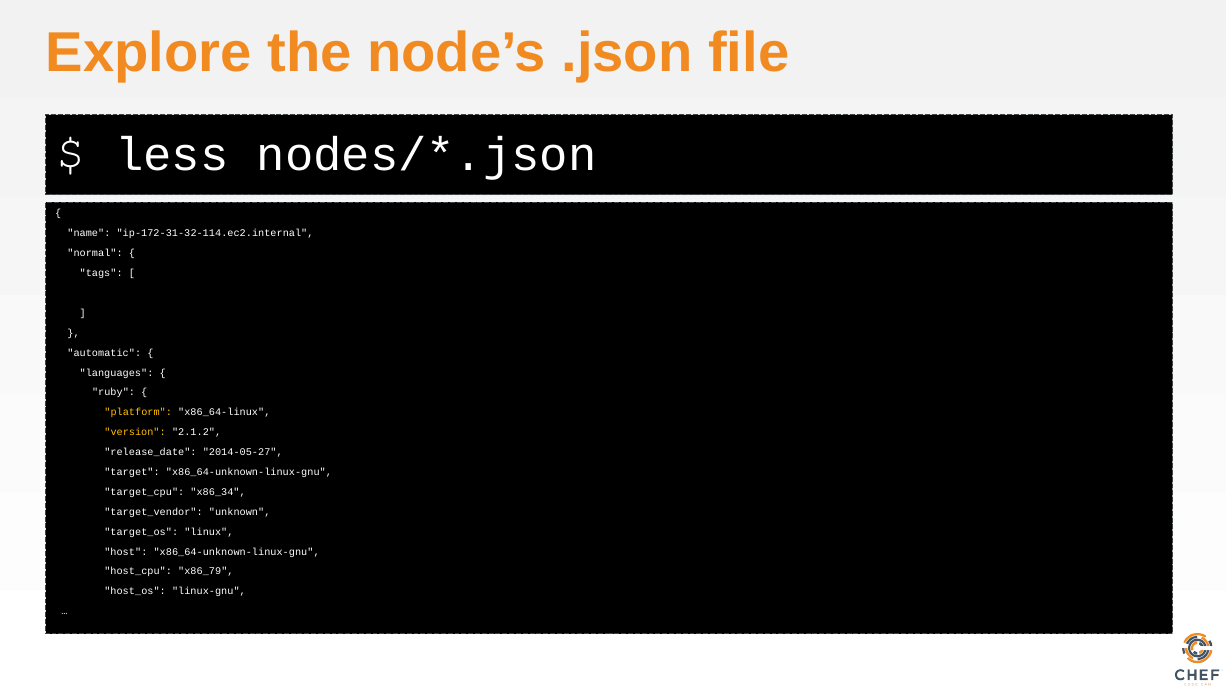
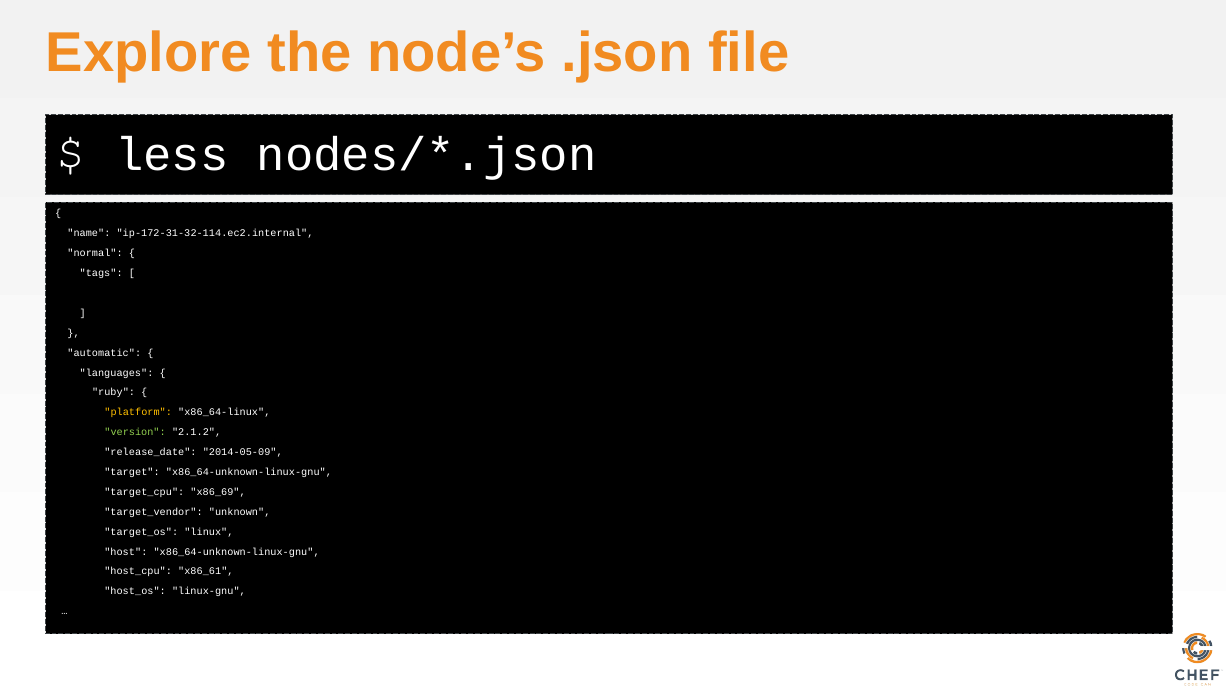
version colour: yellow -> light green
2014-05-27: 2014-05-27 -> 2014-05-09
x86_34: x86_34 -> x86_69
x86_79: x86_79 -> x86_61
